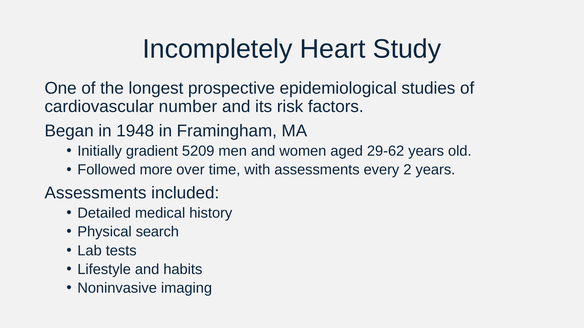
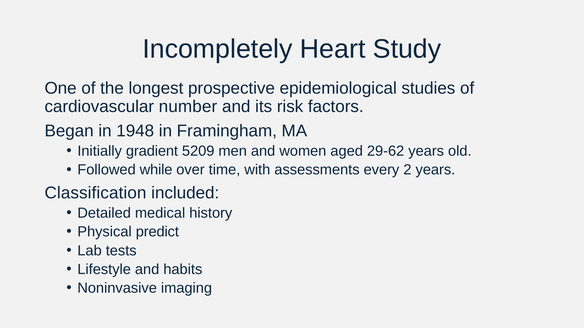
more: more -> while
Assessments at (96, 193): Assessments -> Classification
search: search -> predict
